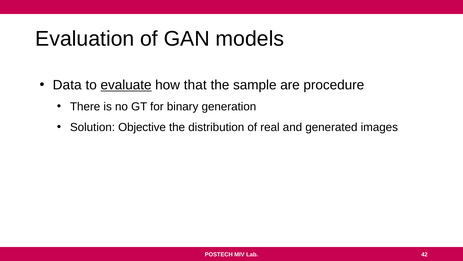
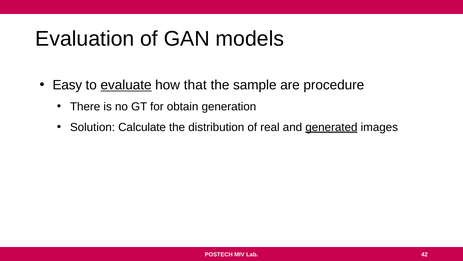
Data: Data -> Easy
binary: binary -> obtain
Objective: Objective -> Calculate
generated underline: none -> present
